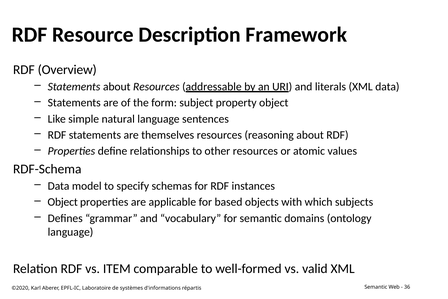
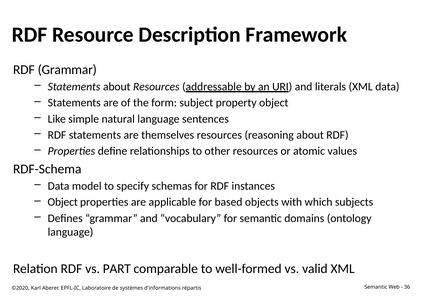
RDF Overview: Overview -> Grammar
ITEM: ITEM -> PART
